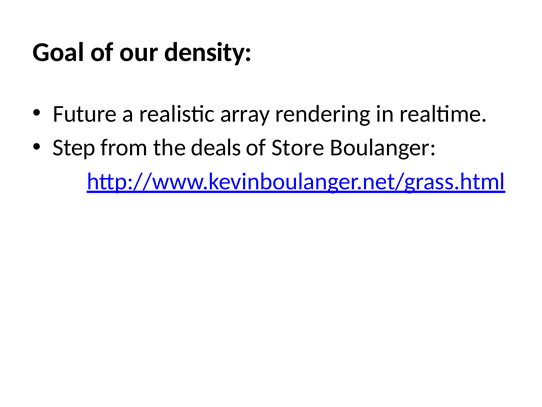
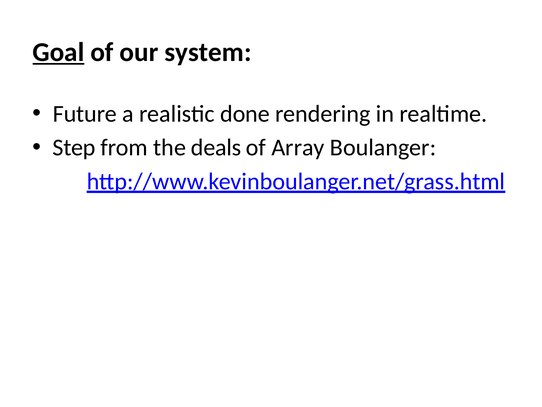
Goal underline: none -> present
density: density -> system
array: array -> done
Store: Store -> Array
